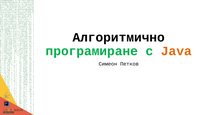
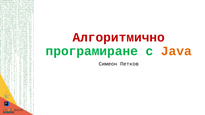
Алгоритмично colour: black -> red
